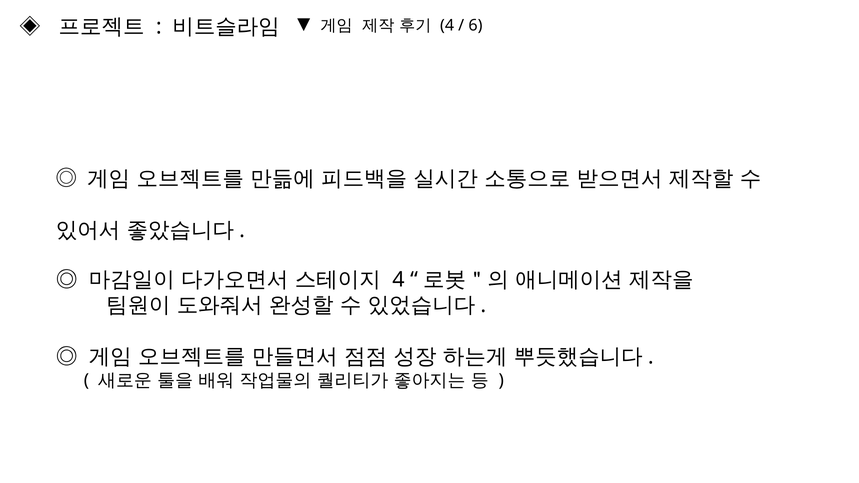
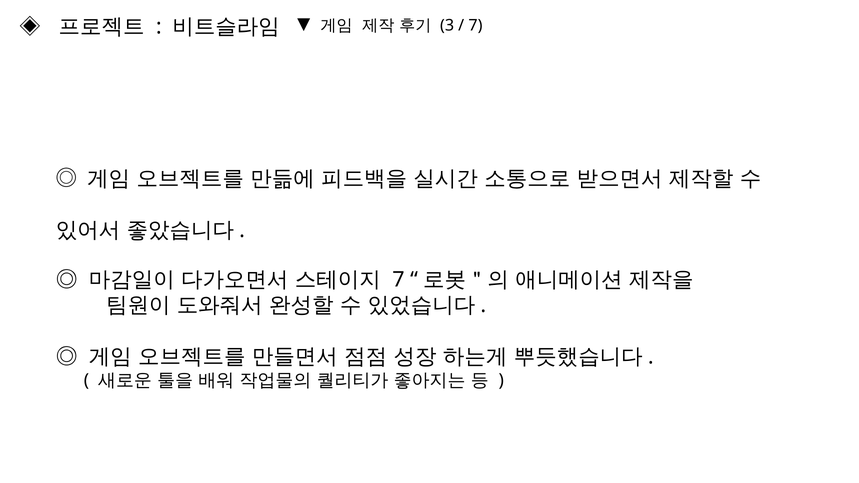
4 at (447, 26): 4 -> 3
6 at (475, 26): 6 -> 7
4 at (398, 280): 4 -> 7
